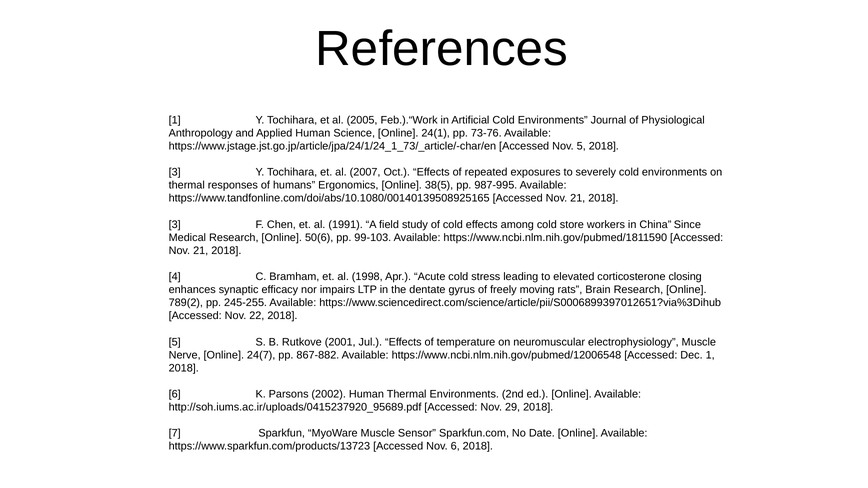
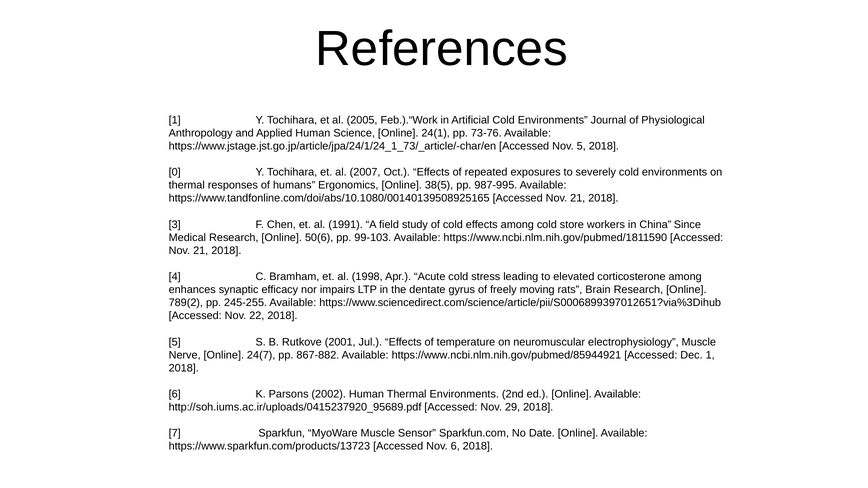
3 at (175, 172): 3 -> 0
corticosterone closing: closing -> among
https://www.ncbi.nlm.nih.gov/pubmed/12006548: https://www.ncbi.nlm.nih.gov/pubmed/12006548 -> https://www.ncbi.nlm.nih.gov/pubmed/85944921
